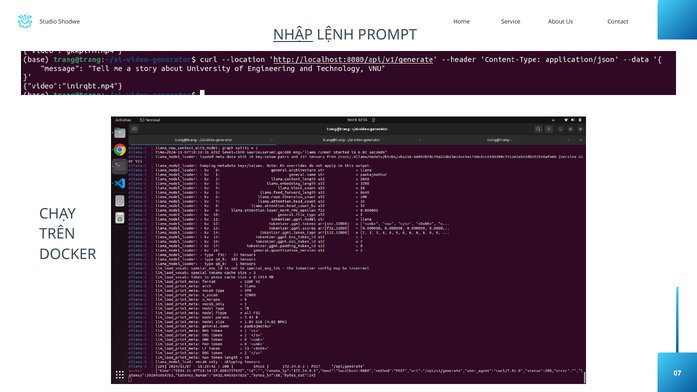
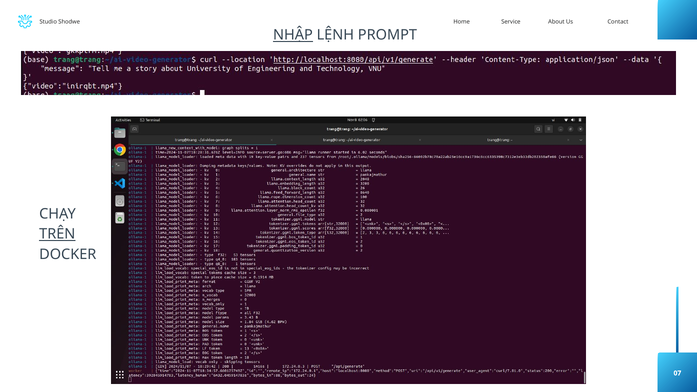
TRÊN underline: none -> present
